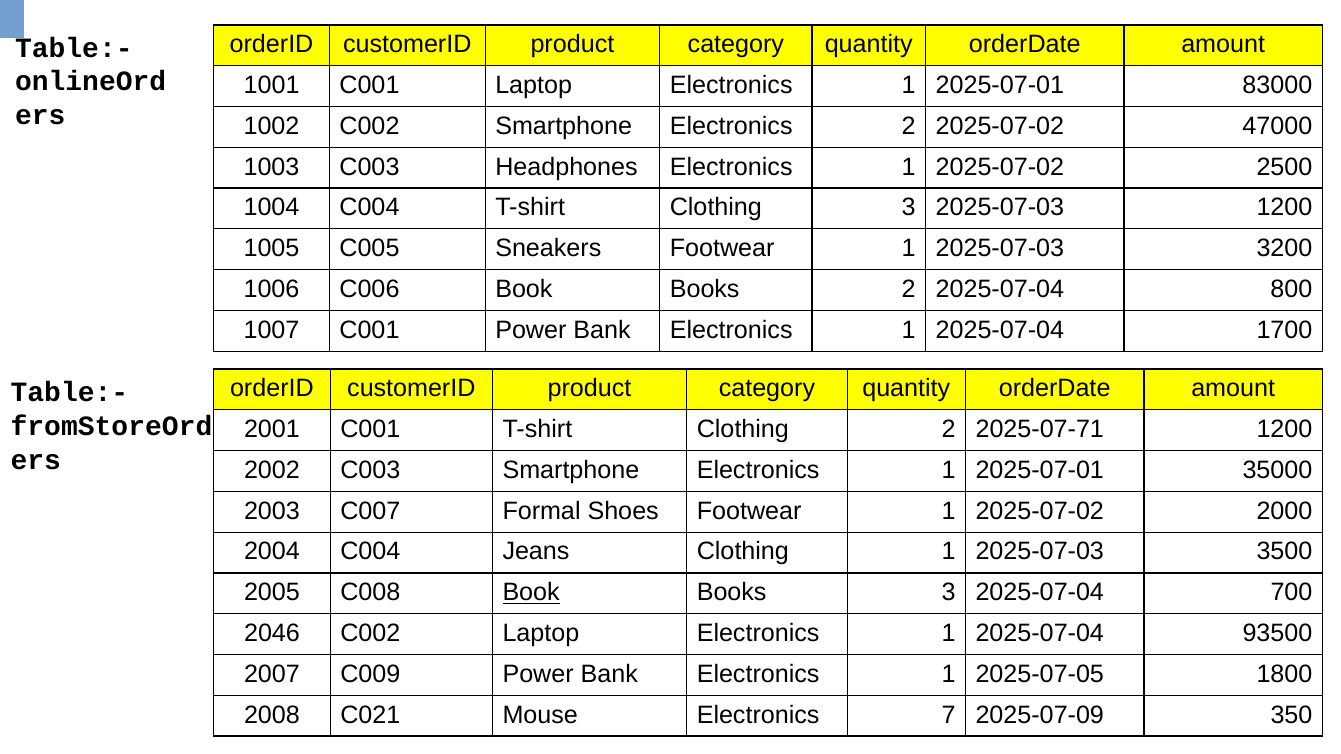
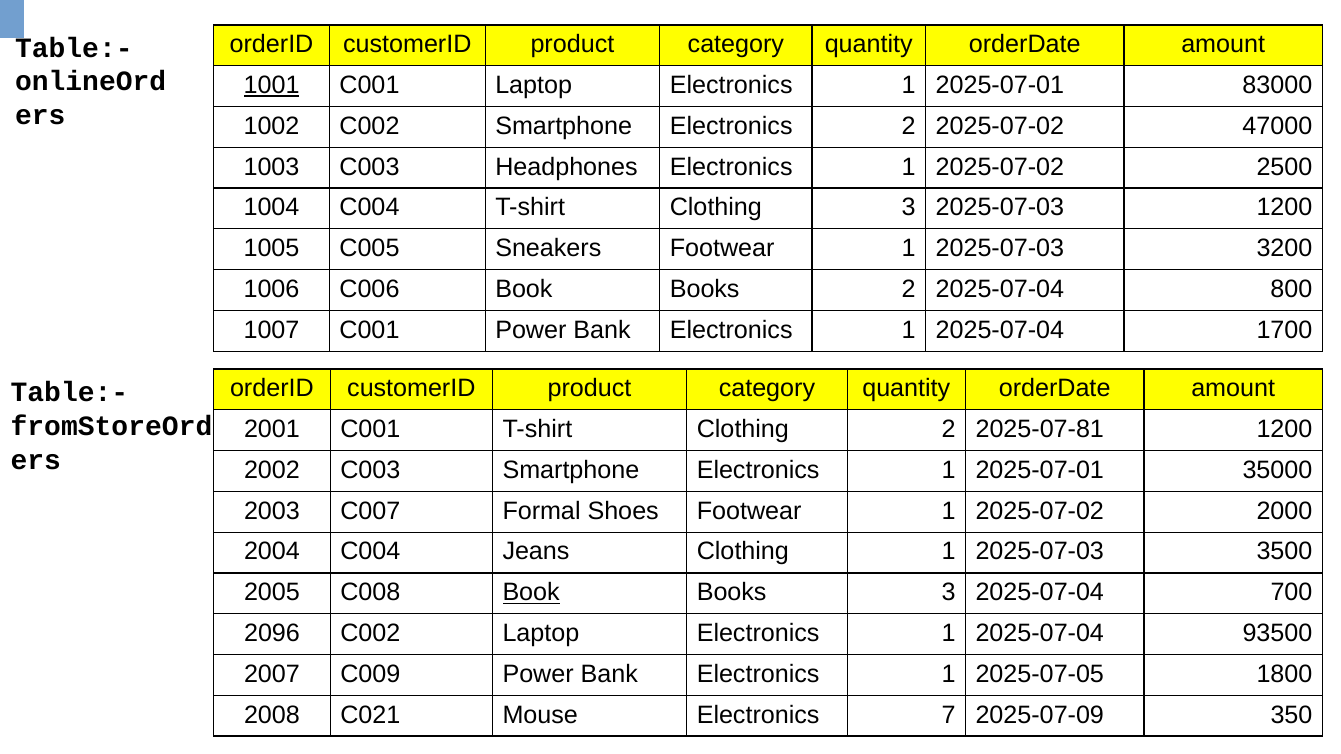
1001 underline: none -> present
2025-07-71: 2025-07-71 -> 2025-07-81
2046: 2046 -> 2096
